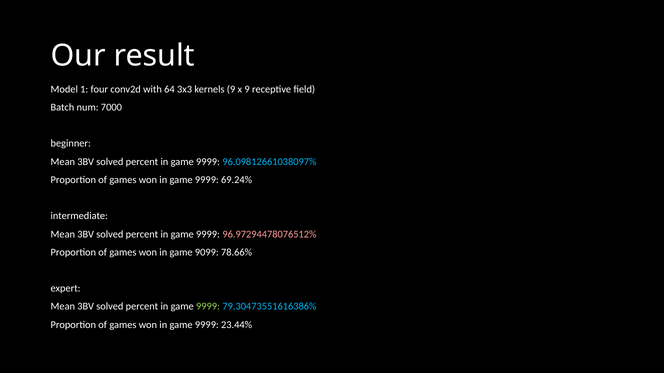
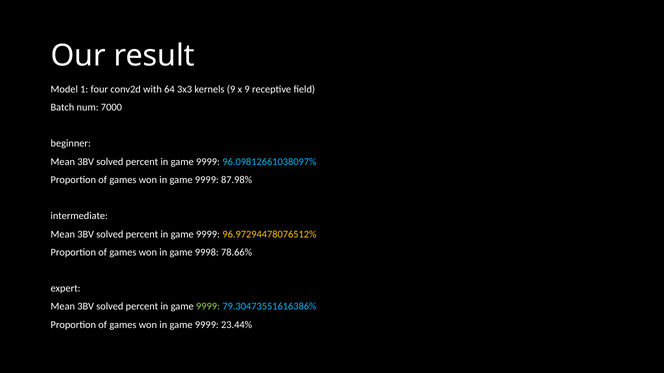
69.24%: 69.24% -> 87.98%
96.97294478076512% colour: pink -> yellow
9099: 9099 -> 9998
